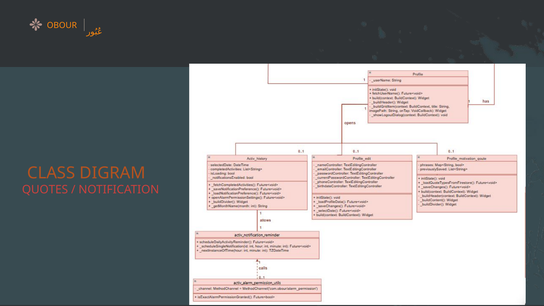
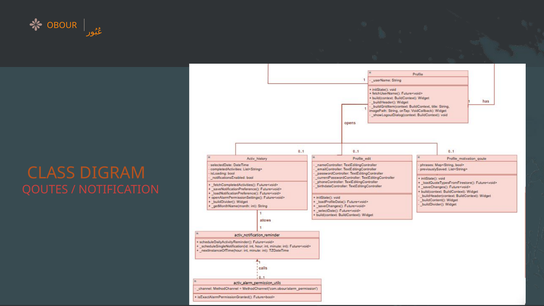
QUOTES: QUOTES -> QOUTES
